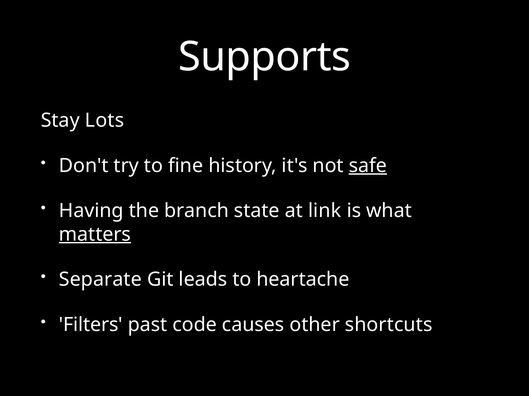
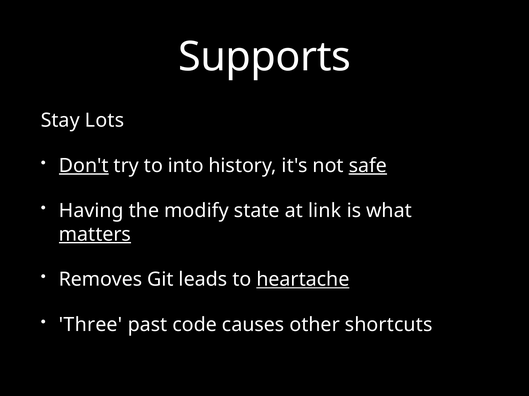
Don't underline: none -> present
fine: fine -> into
branch: branch -> modify
Separate: Separate -> Removes
heartache underline: none -> present
Filters: Filters -> Three
